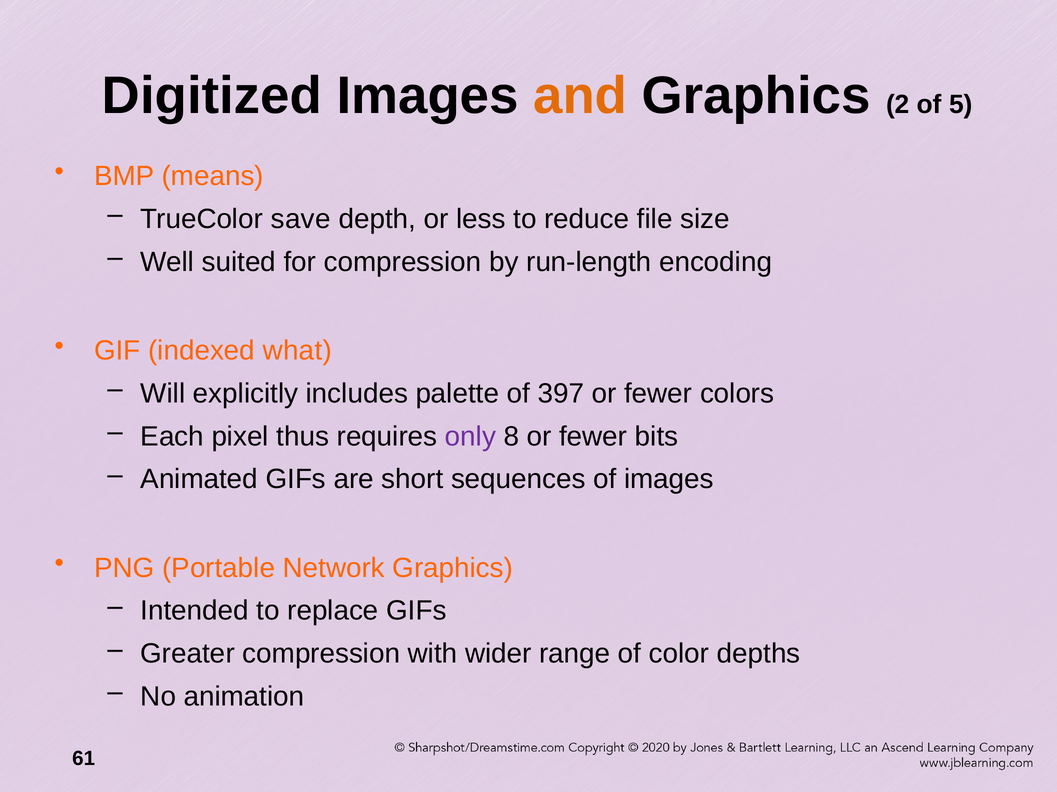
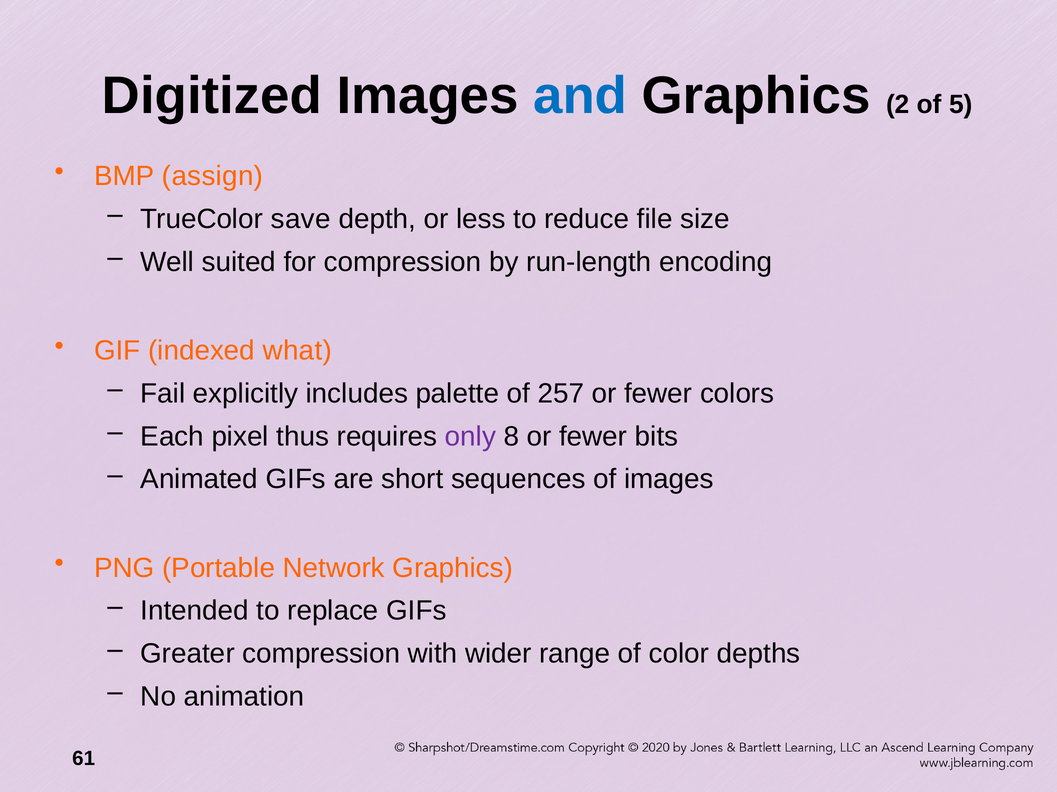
and colour: orange -> blue
means: means -> assign
Will: Will -> Fail
397: 397 -> 257
